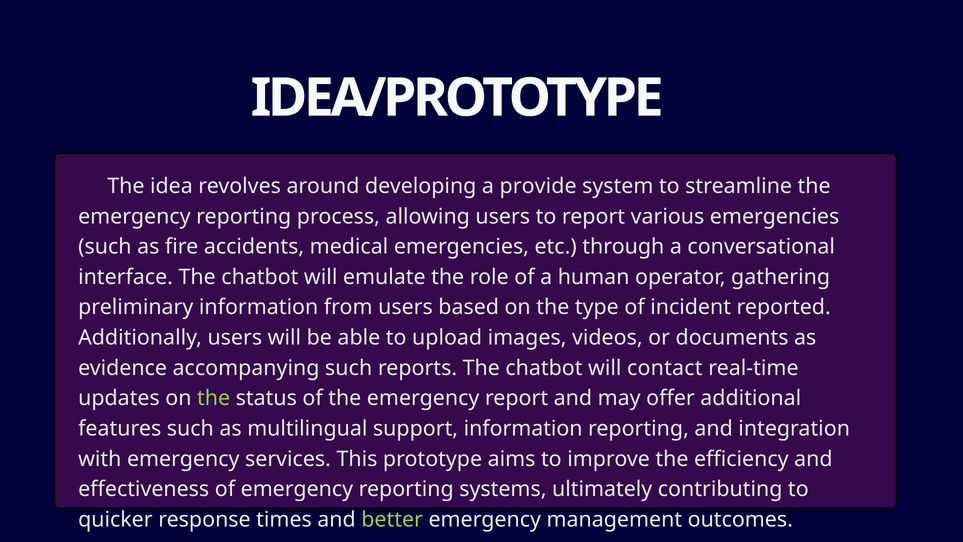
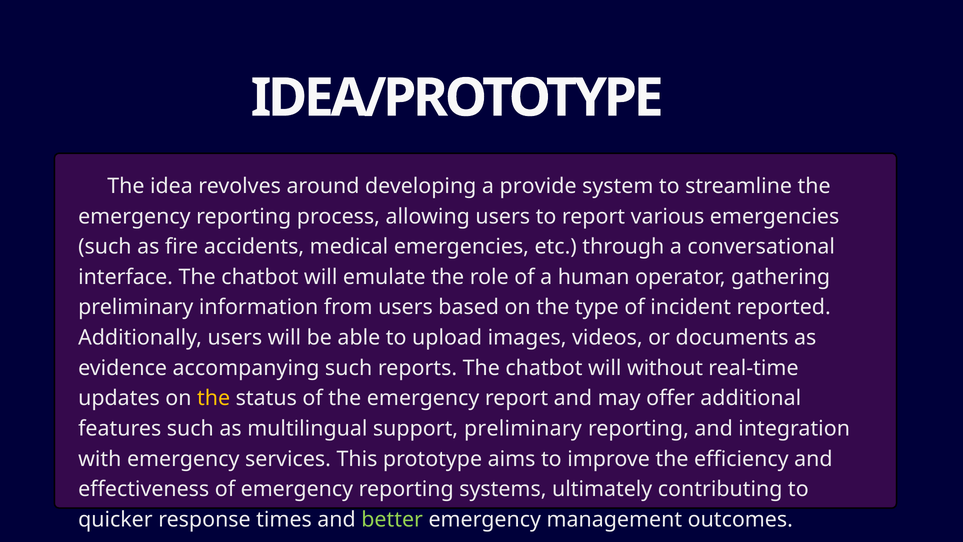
contact: contact -> without
the at (214, 398) colour: light green -> yellow
support information: information -> preliminary
